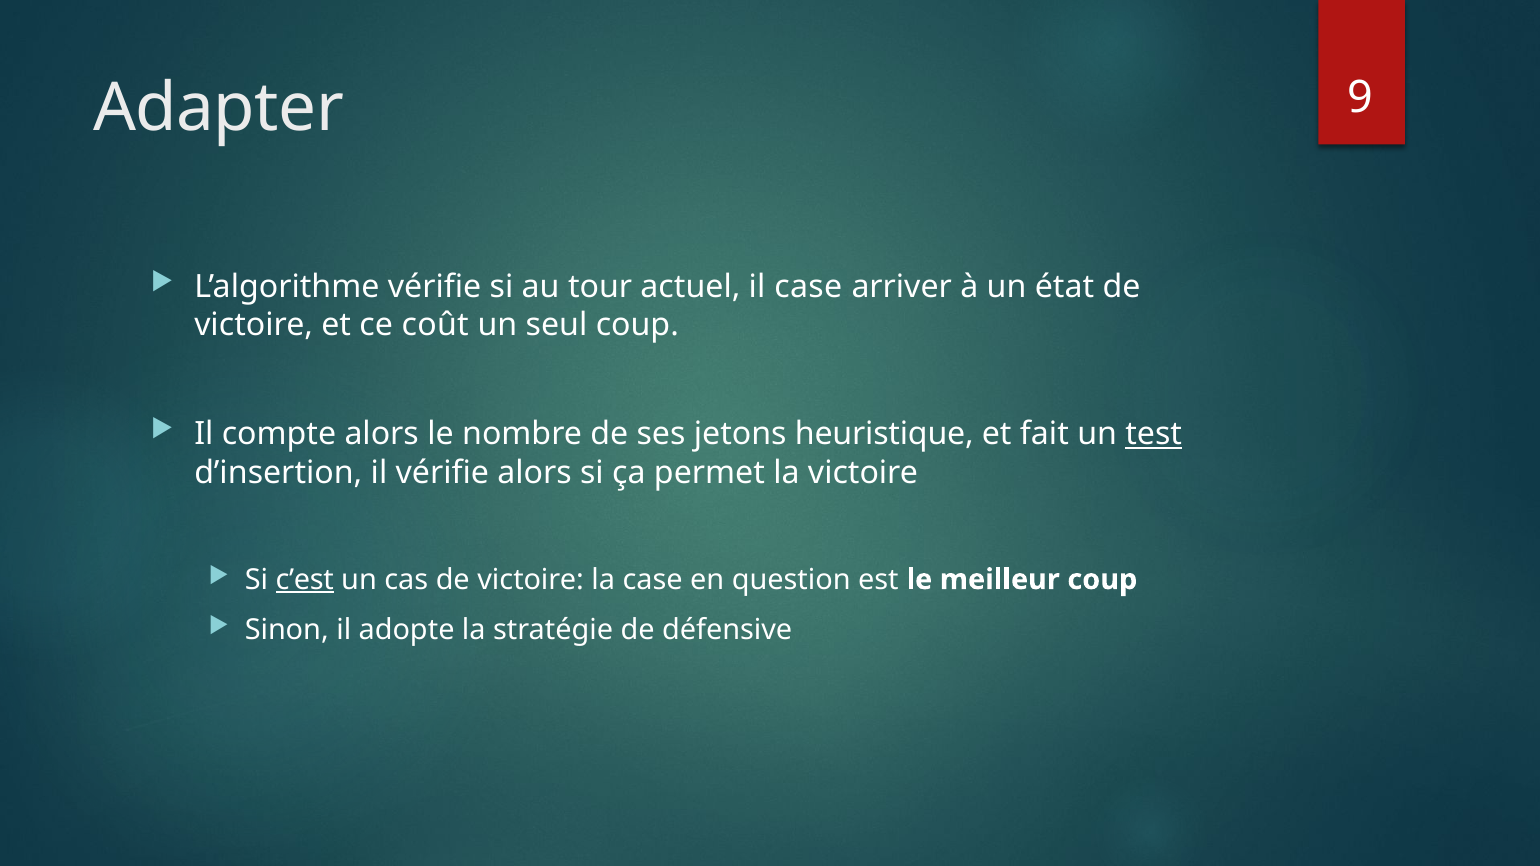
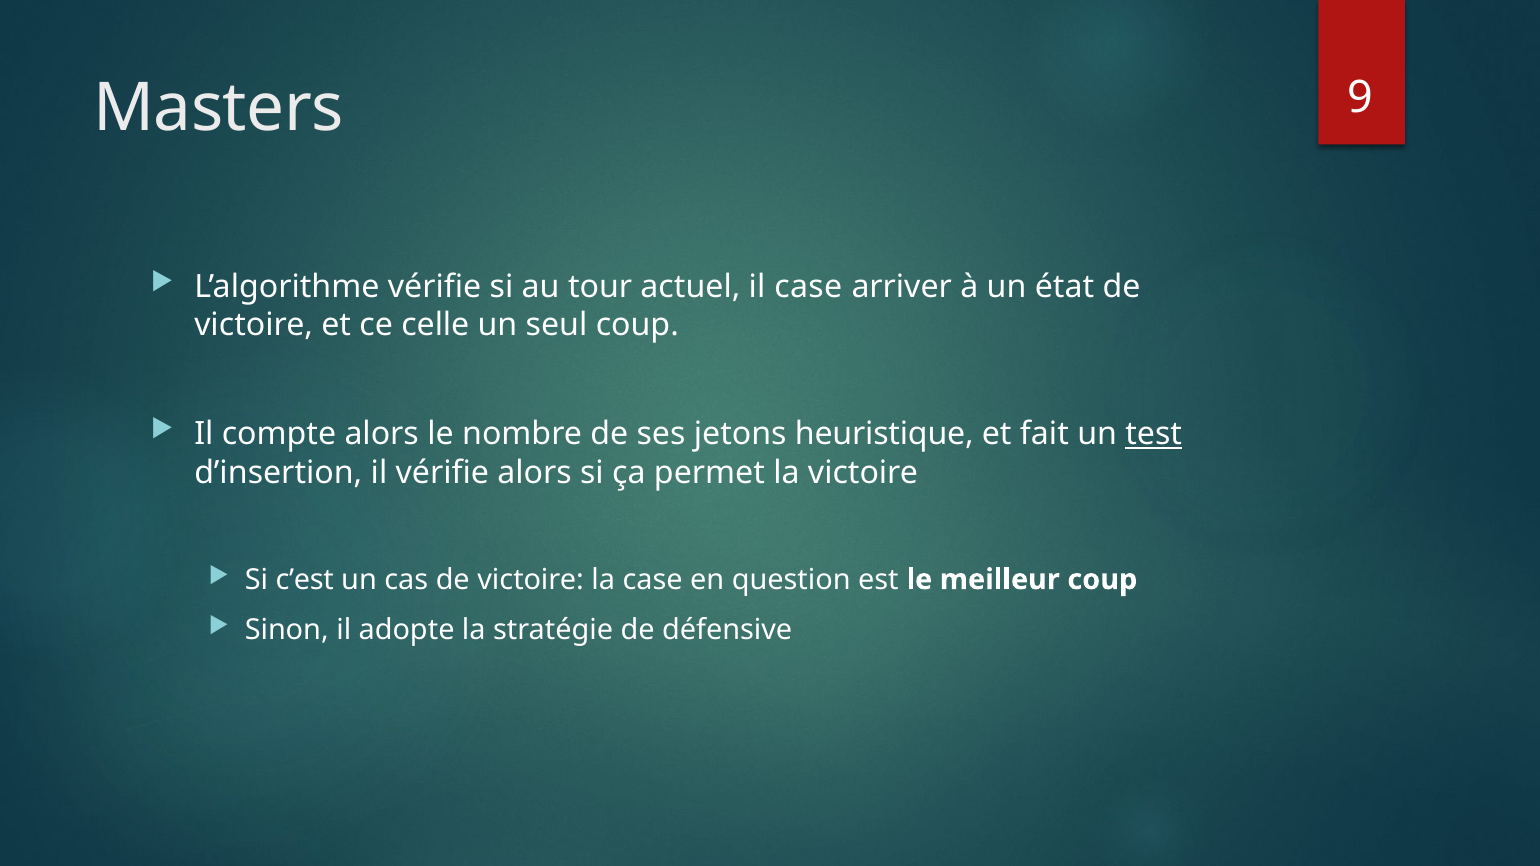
Adapter: Adapter -> Masters
coût: coût -> celle
c’est underline: present -> none
